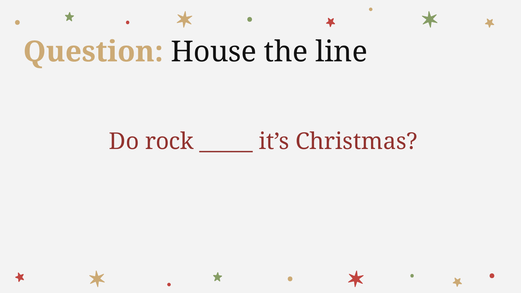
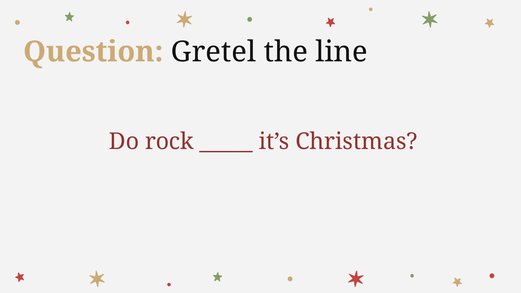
House: House -> Gretel
